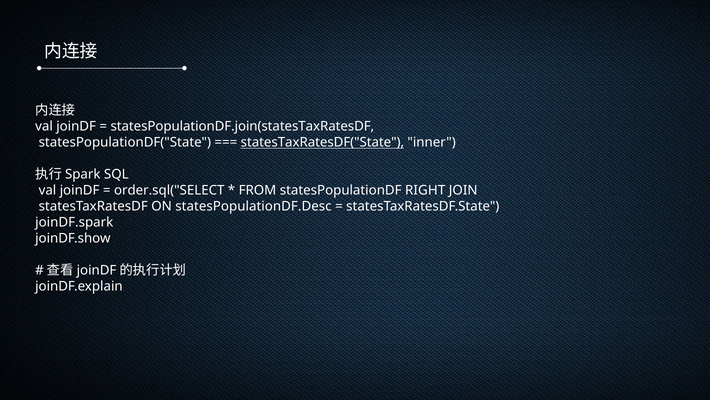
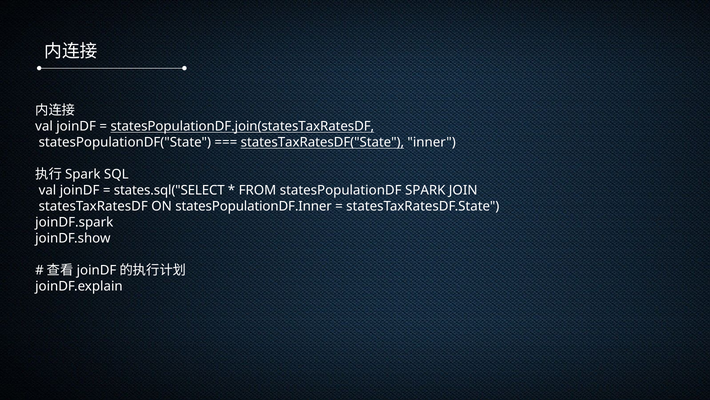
statesPopulationDF.join(statesTaxRatesDF underline: none -> present
order.sql("SELECT: order.sql("SELECT -> states.sql("SELECT
RIGHT: RIGHT -> SPARK
statesPopulationDF.Desc: statesPopulationDF.Desc -> statesPopulationDF.Inner
